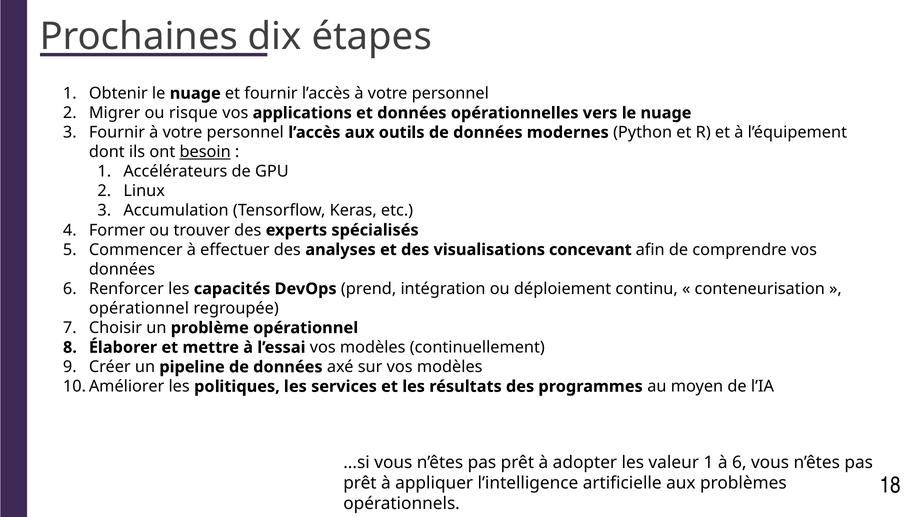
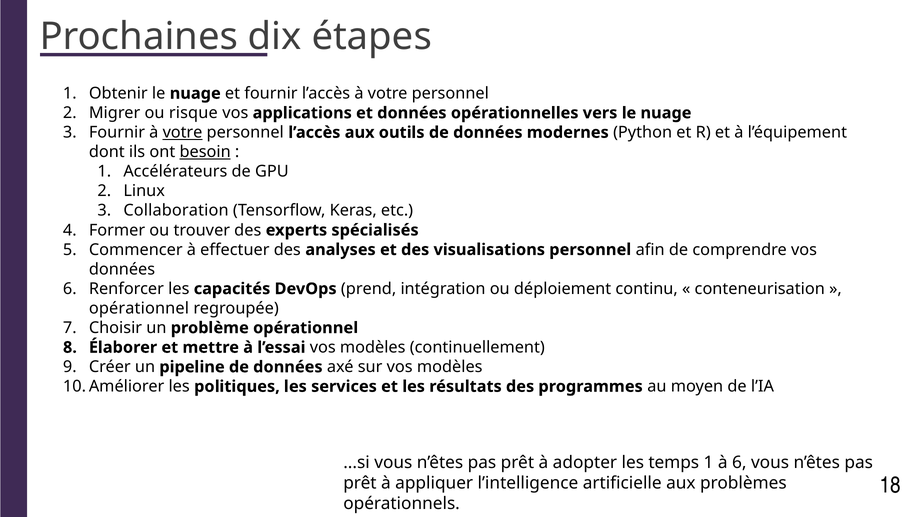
votre at (182, 133) underline: none -> present
Accumulation: Accumulation -> Collaboration
visualisations concevant: concevant -> personnel
valeur: valeur -> temps
